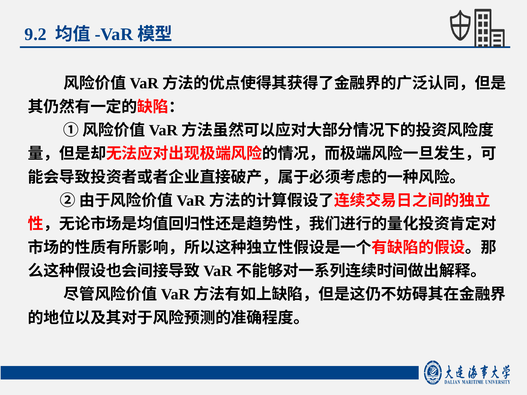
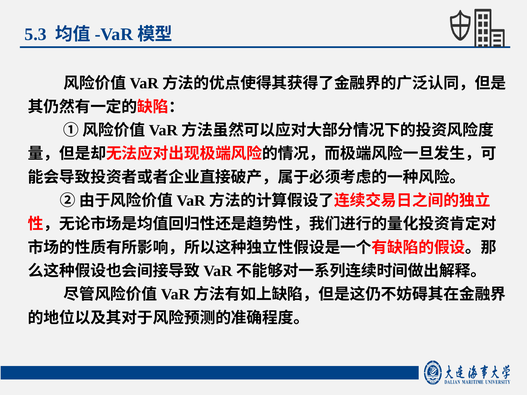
9.2: 9.2 -> 5.3
